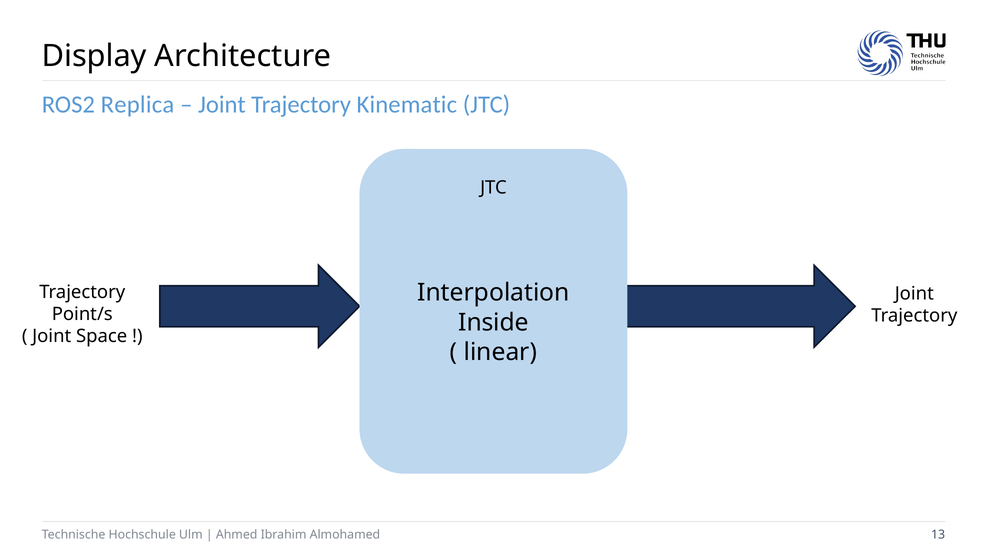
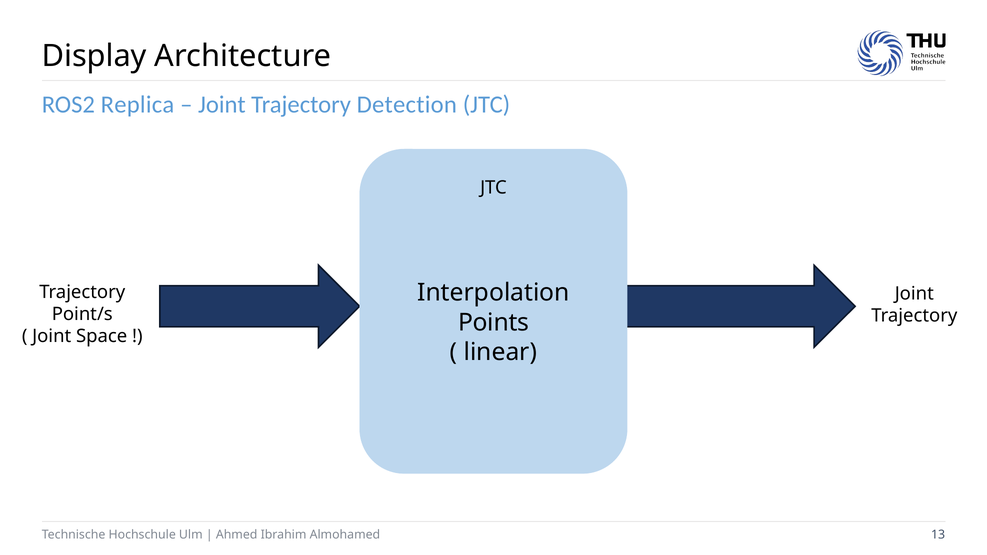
Kinematic: Kinematic -> Detection
Inside: Inside -> Points
